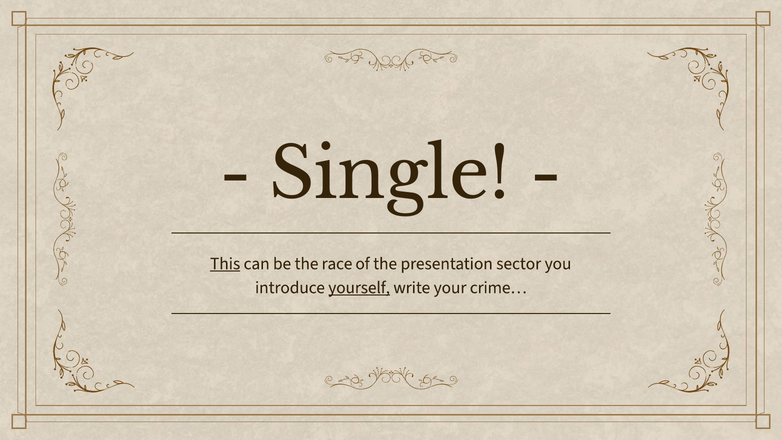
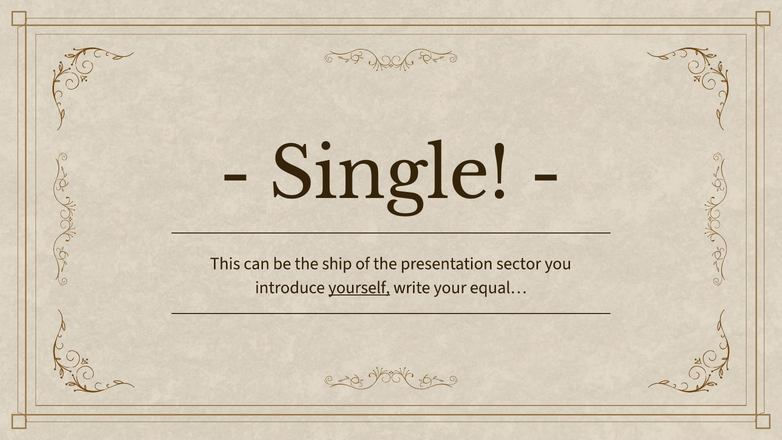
This underline: present -> none
race: race -> ship
crime…: crime… -> equal…
